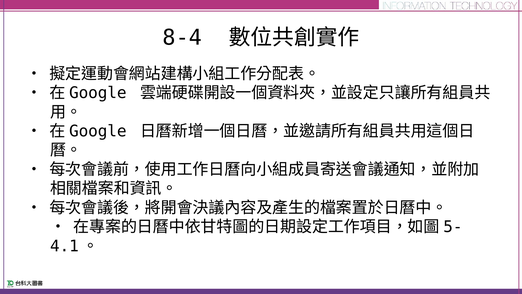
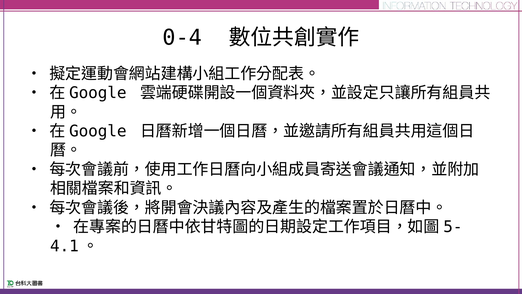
8-4: 8-4 -> 0-4
